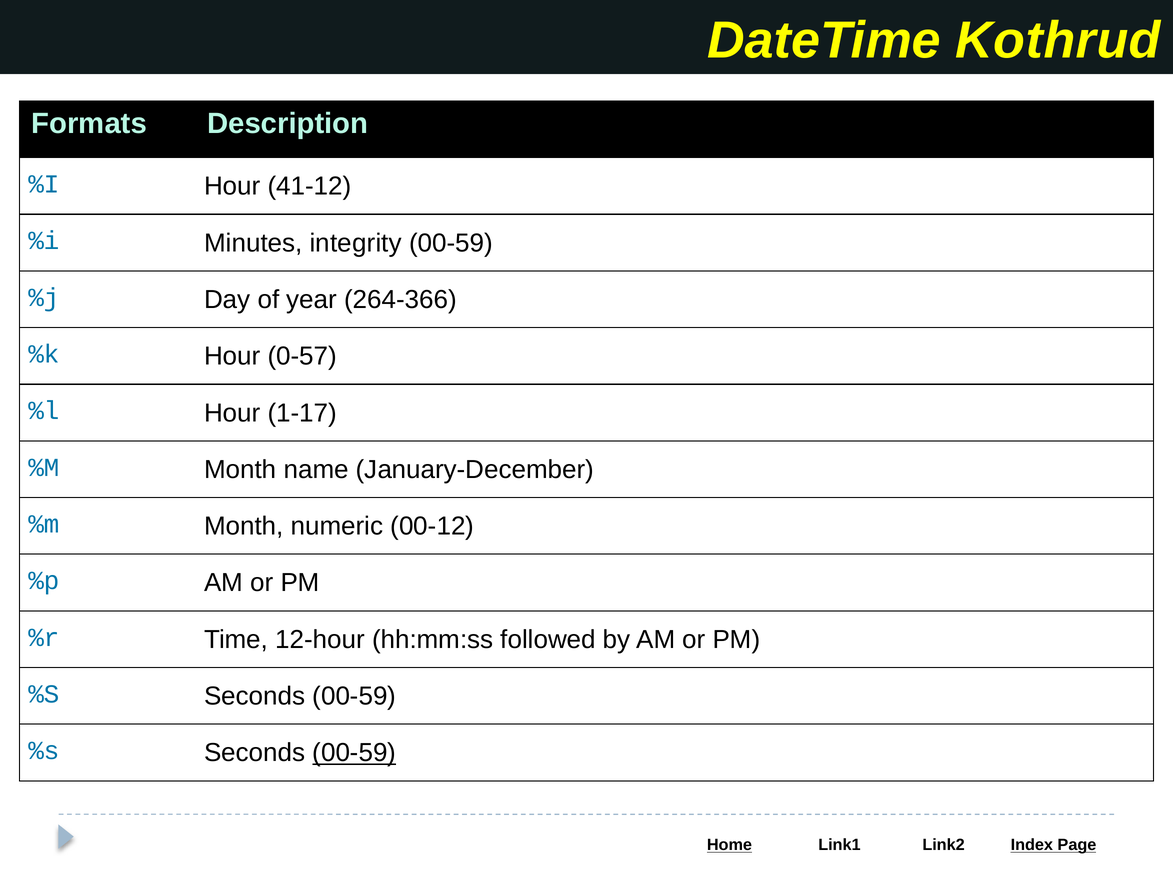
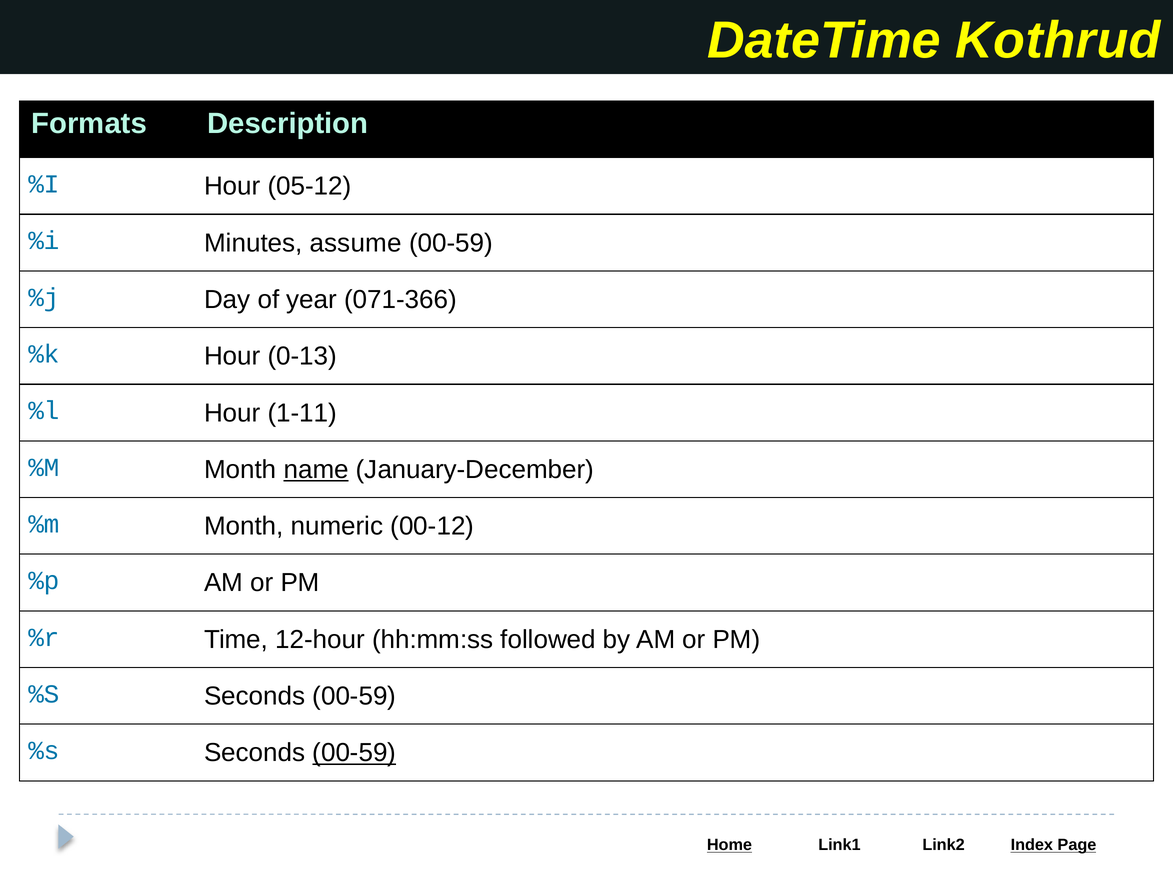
41-12: 41-12 -> 05-12
integrity: integrity -> assume
264-366: 264-366 -> 071-366
0-57: 0-57 -> 0-13
1-17: 1-17 -> 1-11
name underline: none -> present
